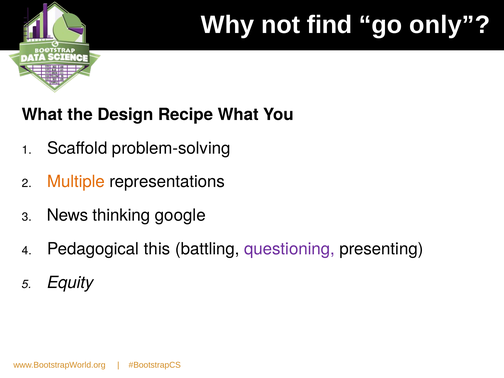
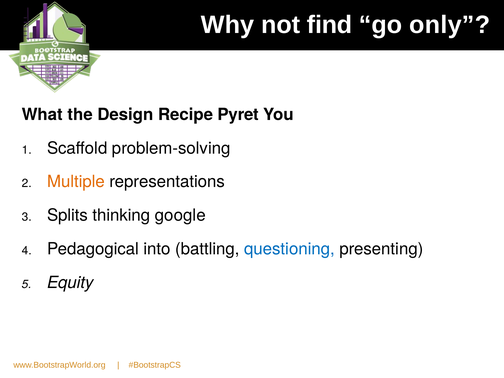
Recipe What: What -> Pyret
News: News -> Splits
this: this -> into
questioning colour: purple -> blue
